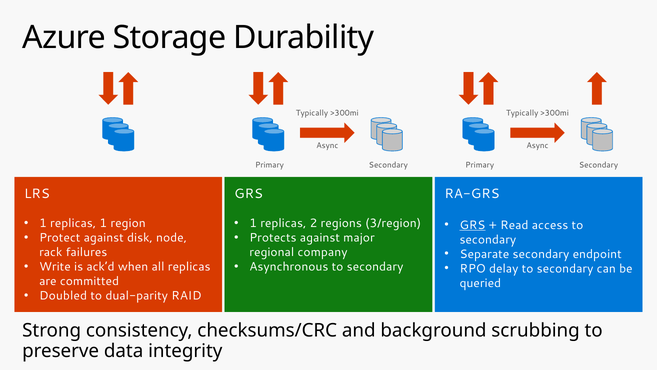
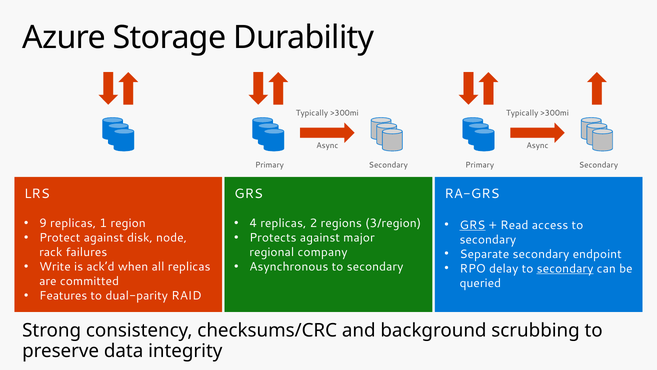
1 at (43, 223): 1 -> 9
1 at (253, 223): 1 -> 4
secondary at (565, 268) underline: none -> present
Doubled: Doubled -> Features
